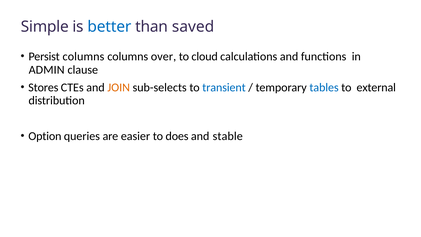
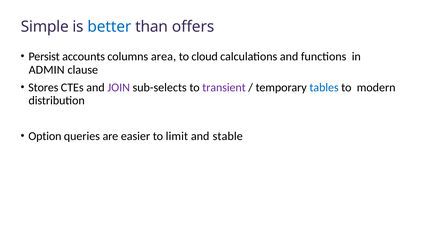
saved: saved -> offers
Persist columns: columns -> accounts
over: over -> area
JOIN colour: orange -> purple
transient colour: blue -> purple
external: external -> modern
does: does -> limit
